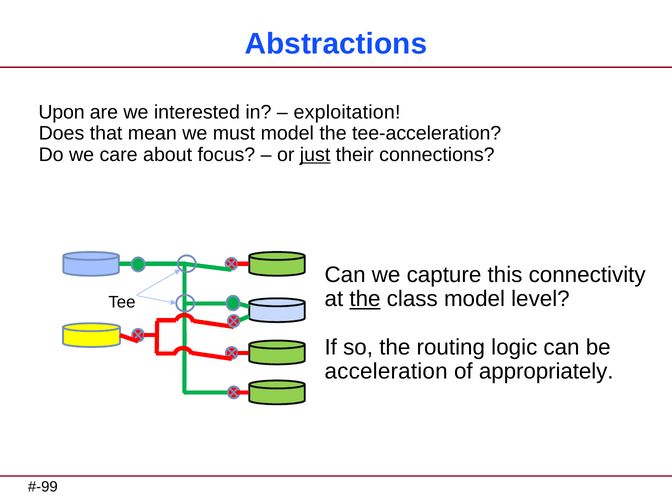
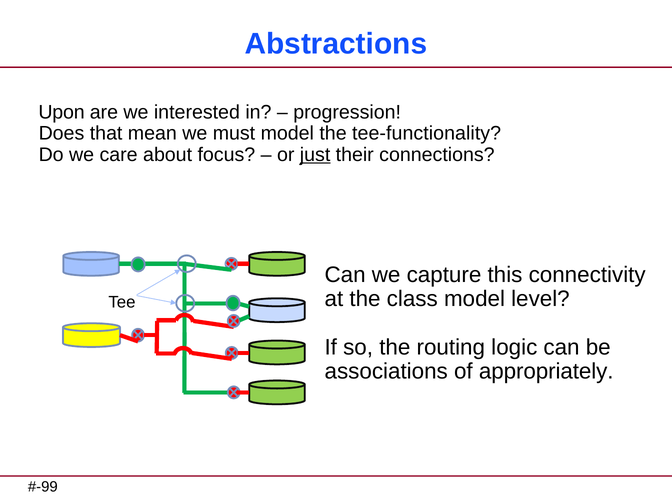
exploitation: exploitation -> progression
tee-acceleration: tee-acceleration -> tee-functionality
the at (365, 299) underline: present -> none
acceleration: acceleration -> associations
